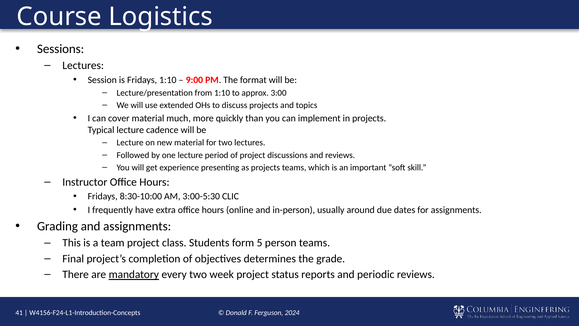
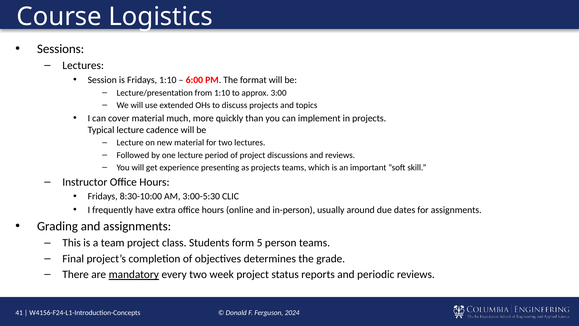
9:00: 9:00 -> 6:00
